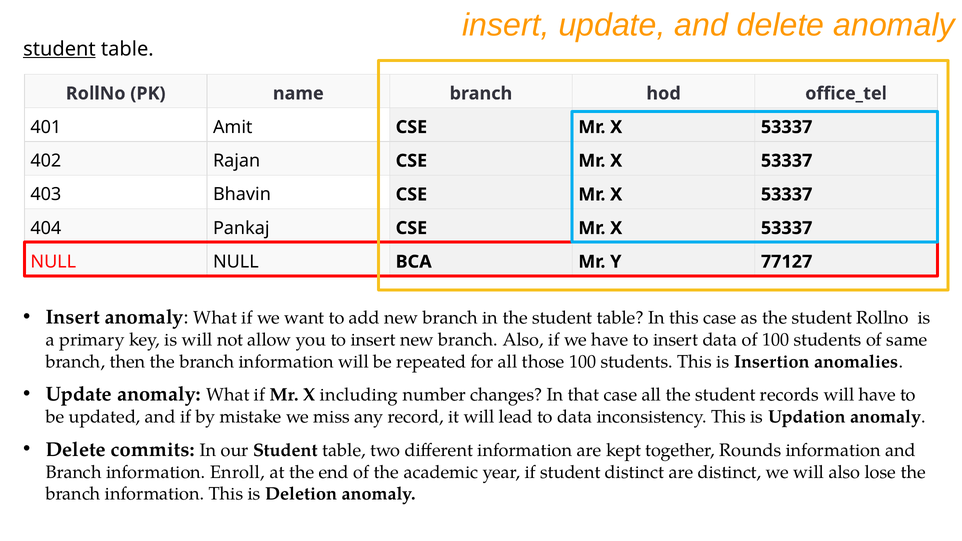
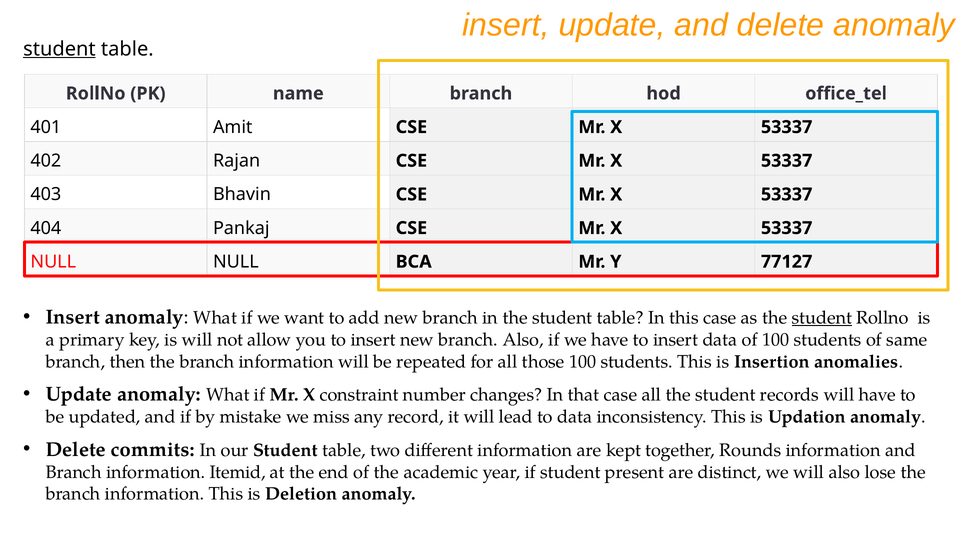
student at (822, 318) underline: none -> present
including: including -> constraint
Enroll: Enroll -> Itemid
student distinct: distinct -> present
